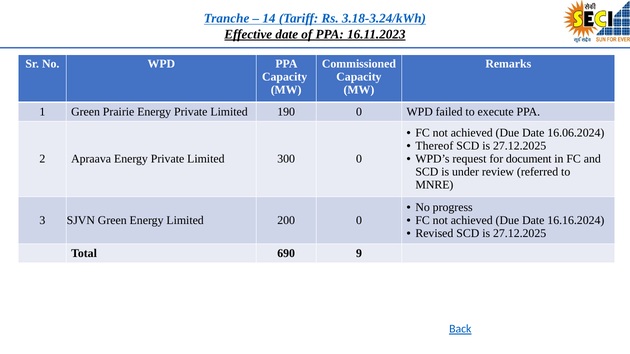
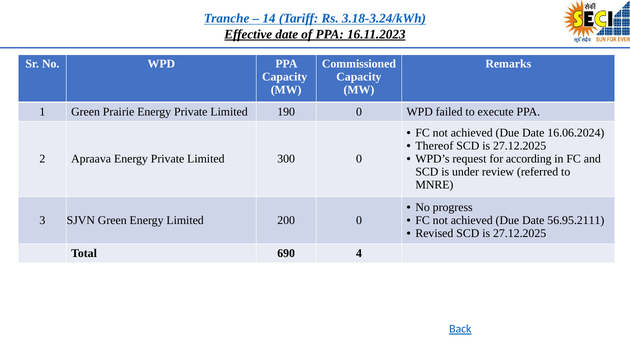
document: document -> according
16.16.2024: 16.16.2024 -> 56.95.2111
9: 9 -> 4
